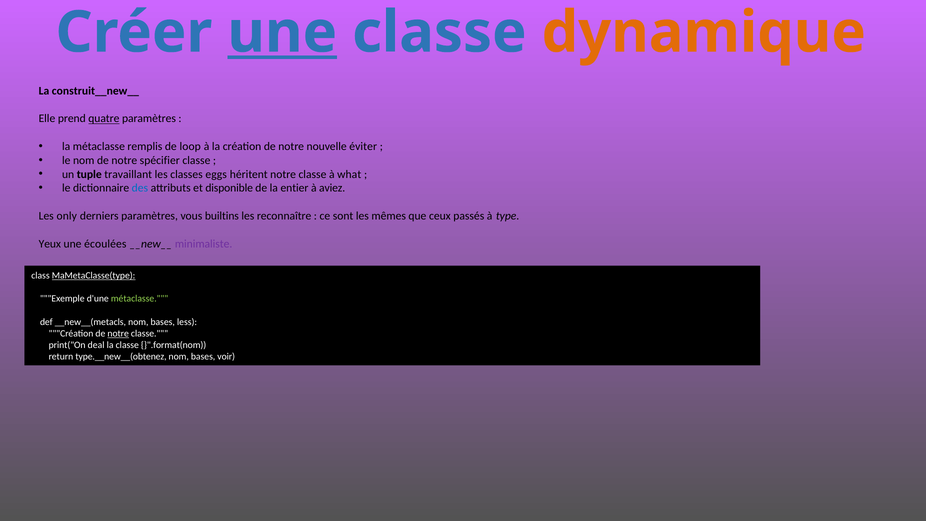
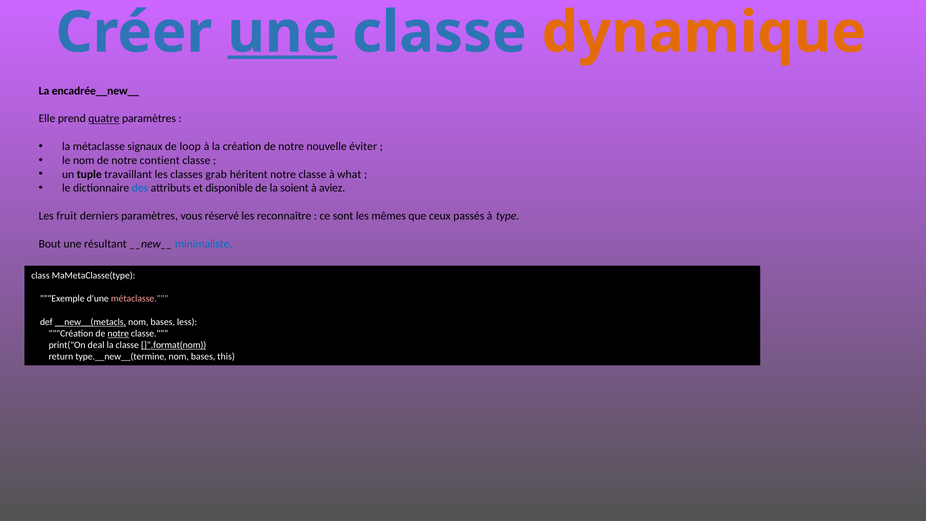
construit__new__: construit__new__ -> encadrée__new__
remplis: remplis -> signaux
spécifier: spécifier -> contient
eggs: eggs -> grab
entier: entier -> soient
only: only -> fruit
builtins: builtins -> réservé
Yeux: Yeux -> Bout
écoulées: écoulées -> résultant
minimaliste colour: purple -> blue
MaMetaClasse(type underline: present -> none
métaclasse at (140, 299) colour: light green -> pink
__new__(metacls underline: none -> present
}".format(nom underline: none -> present
type.__new__(obtenez: type.__new__(obtenez -> type.__new__(termine
voir: voir -> this
